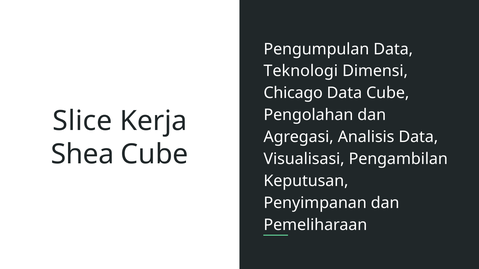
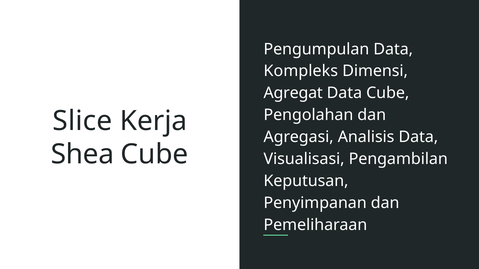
Teknologi: Teknologi -> Kompleks
Chicago: Chicago -> Agregat
